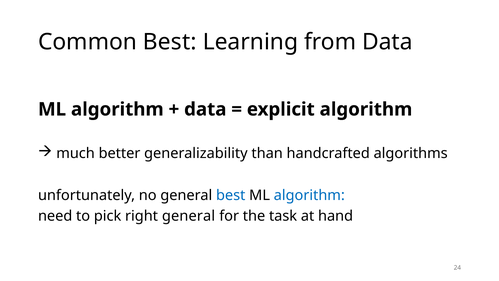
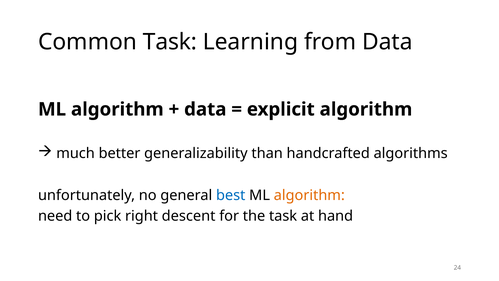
Common Best: Best -> Task
algorithm at (309, 195) colour: blue -> orange
right general: general -> descent
